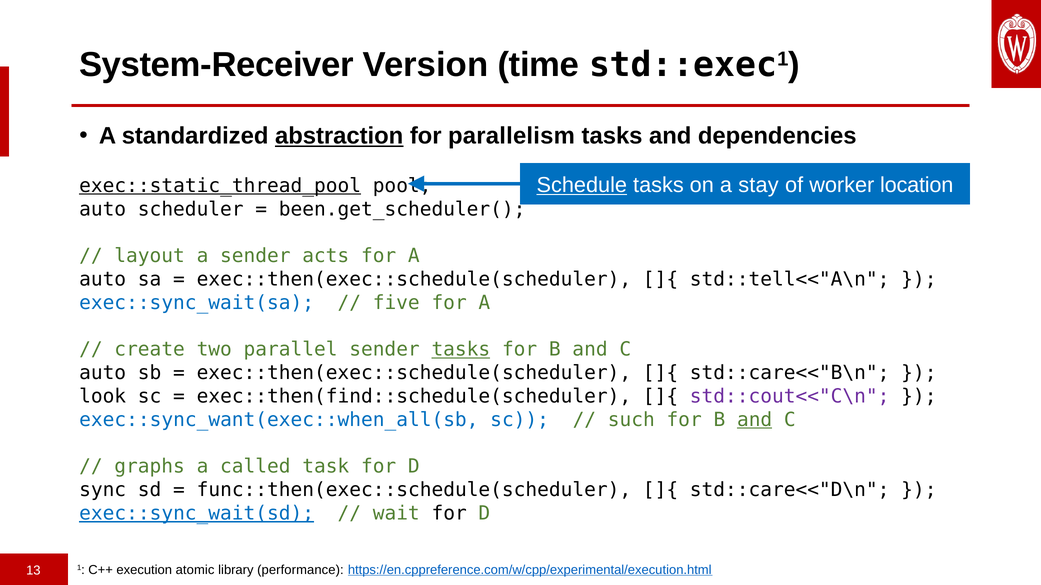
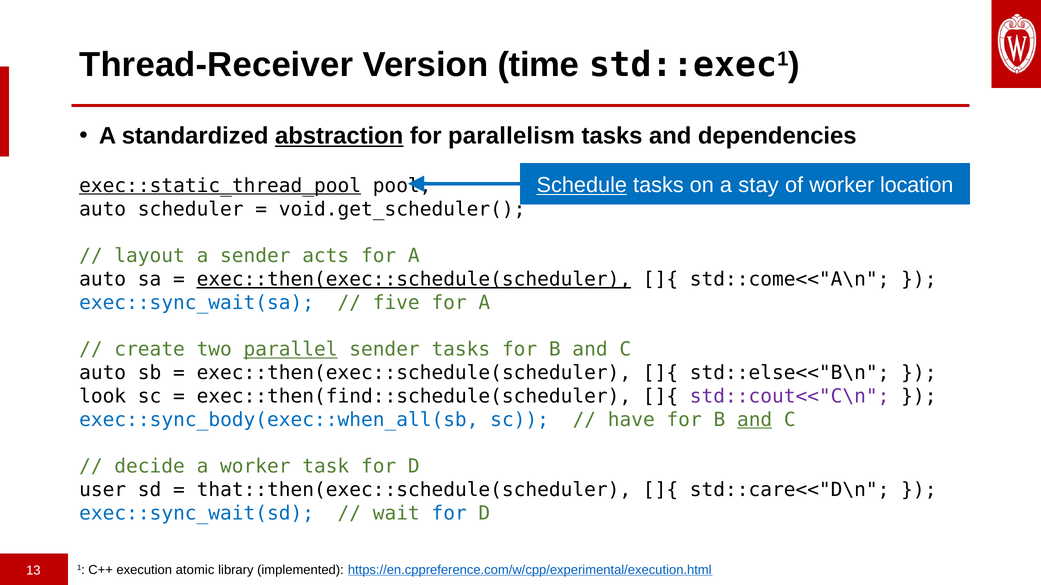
System-Receiver: System-Receiver -> Thread-Receiver
been.get_scheduler(: been.get_scheduler( -> void.get_scheduler(
exec::then(exec::schedule(scheduler at (414, 280) underline: none -> present
std::tell<<"A\n: std::tell<<"A\n -> std::come<<"A\n
parallel underline: none -> present
tasks at (461, 350) underline: present -> none
std::care<<"B\n: std::care<<"B\n -> std::else<<"B\n
exec::sync_want(exec::when_all(sb: exec::sync_want(exec::when_all(sb -> exec::sync_body(exec::when_all(sb
such: such -> have
graphs: graphs -> decide
a called: called -> worker
sync: sync -> user
func::then(exec::schedule(scheduler: func::then(exec::schedule(scheduler -> that::then(exec::schedule(scheduler
exec::sync_wait(sd underline: present -> none
for at (449, 514) colour: black -> blue
performance: performance -> implemented
